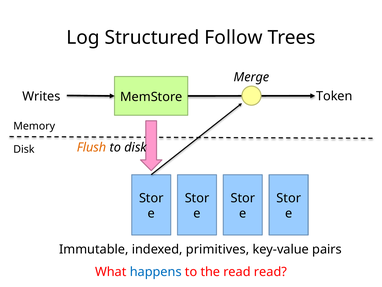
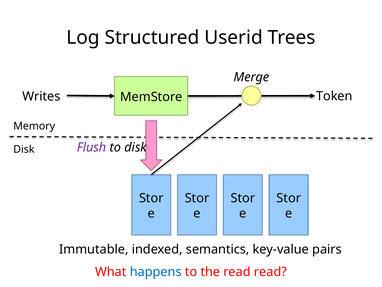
Follow: Follow -> Userid
Flush colour: orange -> purple
primitives: primitives -> semantics
